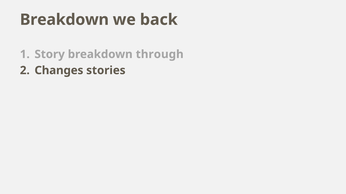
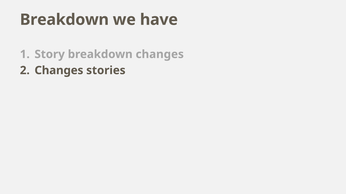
back: back -> have
breakdown through: through -> changes
